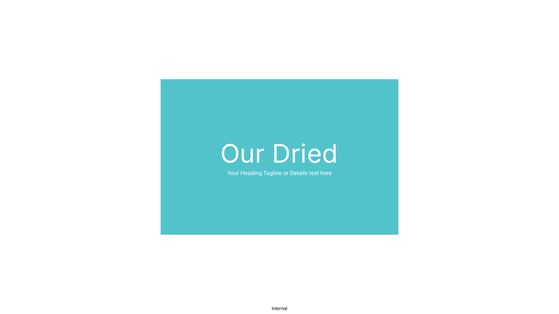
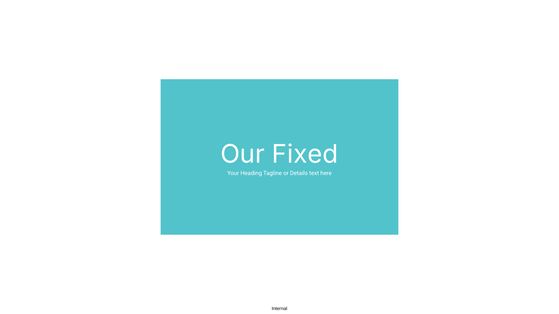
Dried: Dried -> Fixed
